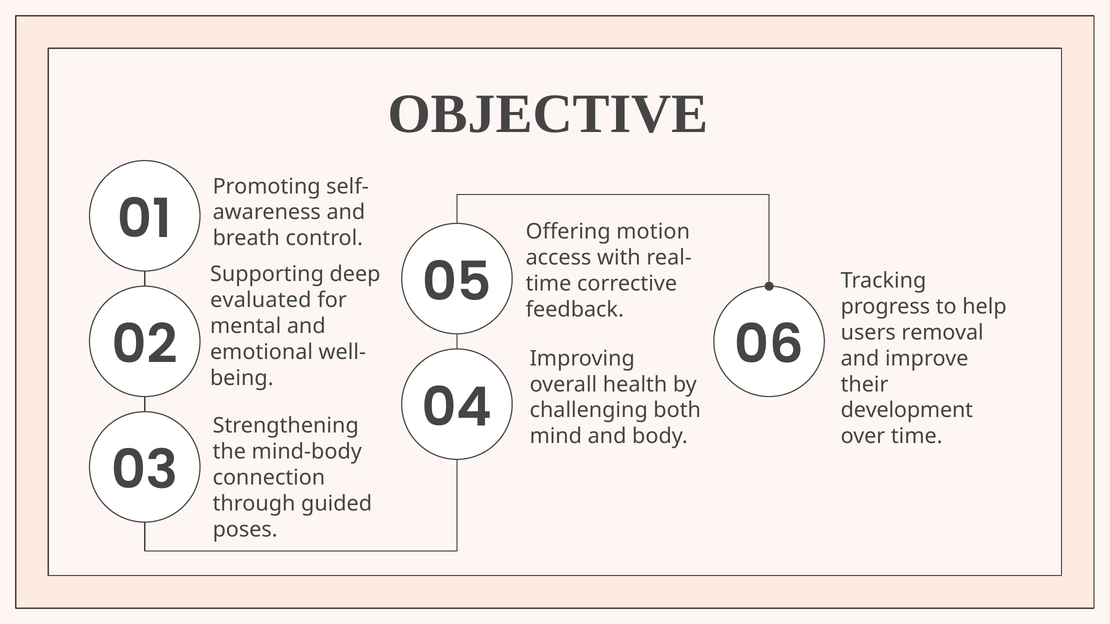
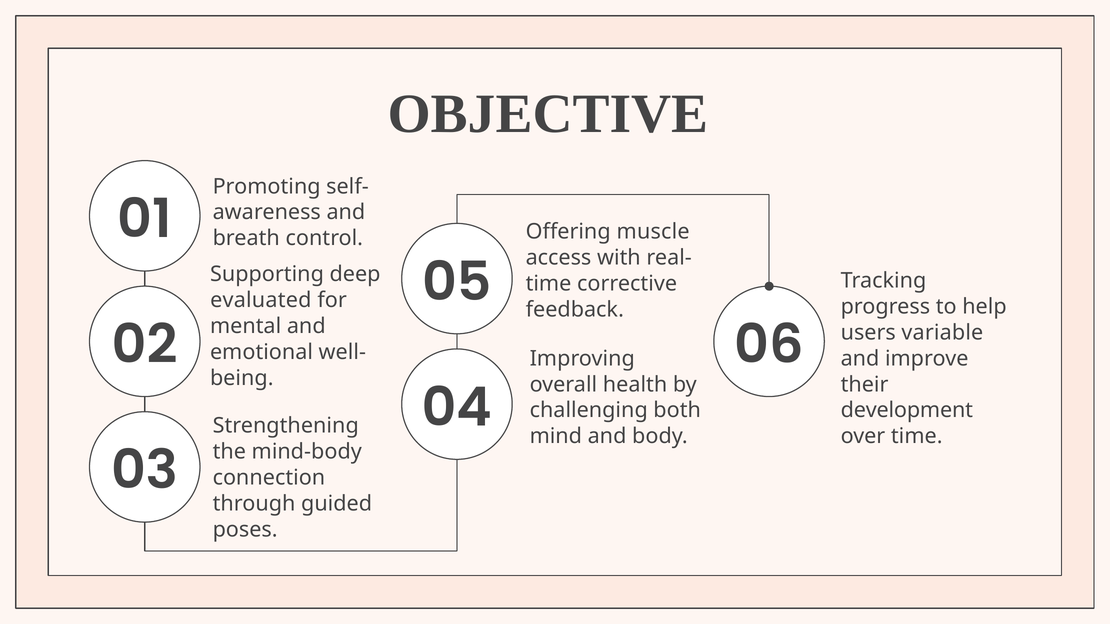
motion: motion -> muscle
removal: removal -> variable
